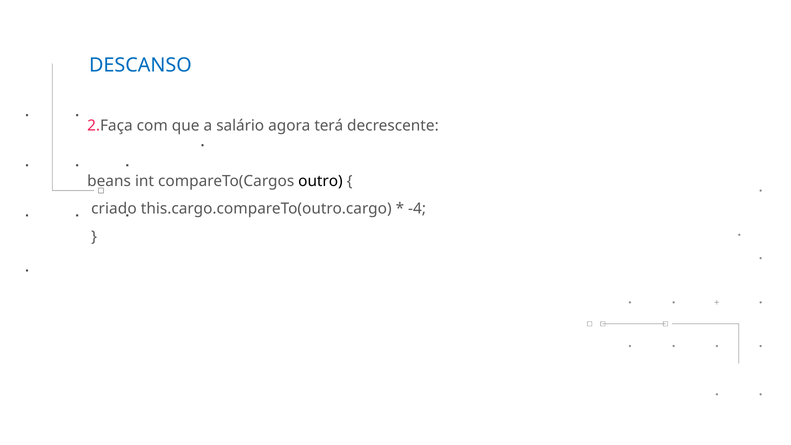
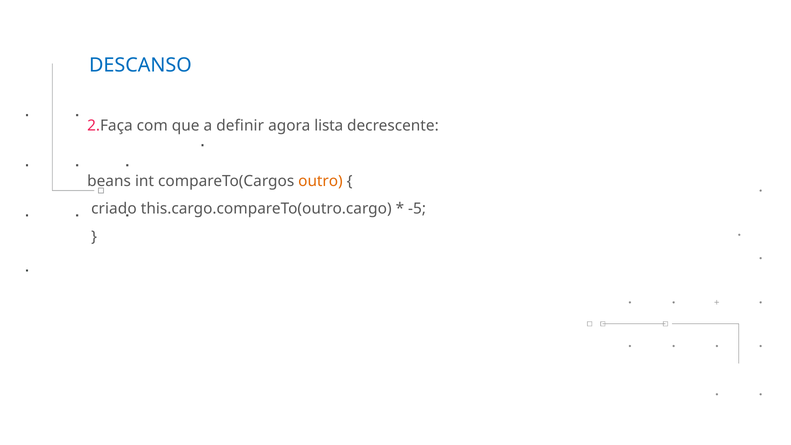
salário: salário -> definir
terá: terá -> lista
outro colour: black -> orange
-4: -4 -> -5
